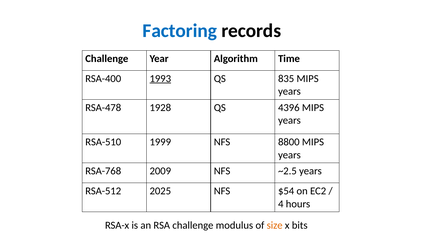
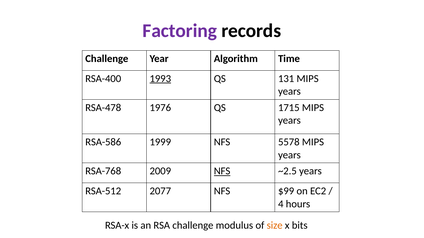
Factoring colour: blue -> purple
835: 835 -> 131
1928: 1928 -> 1976
4396: 4396 -> 1715
RSA-510: RSA-510 -> RSA-586
8800: 8800 -> 5578
NFS at (222, 171) underline: none -> present
2025: 2025 -> 2077
$54: $54 -> $99
